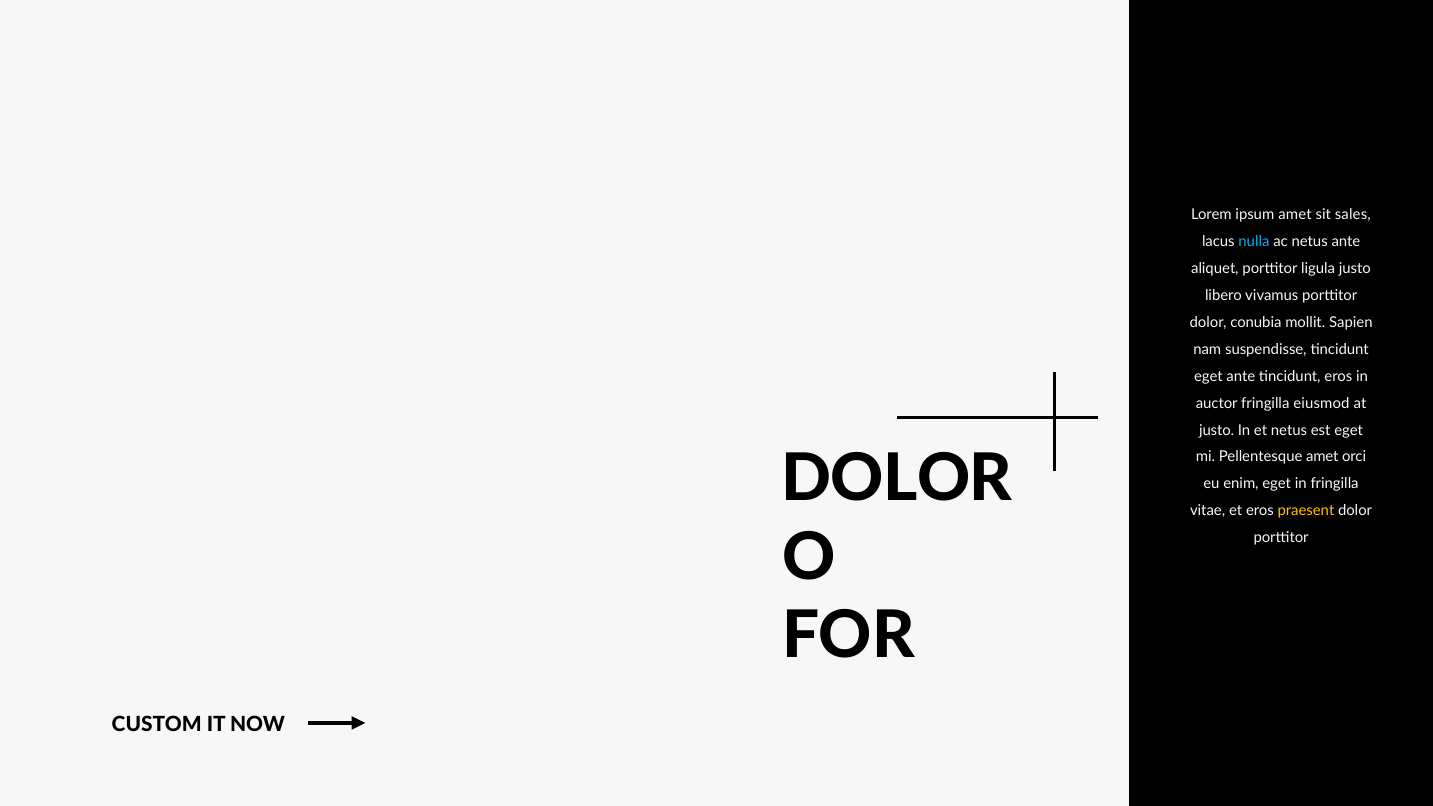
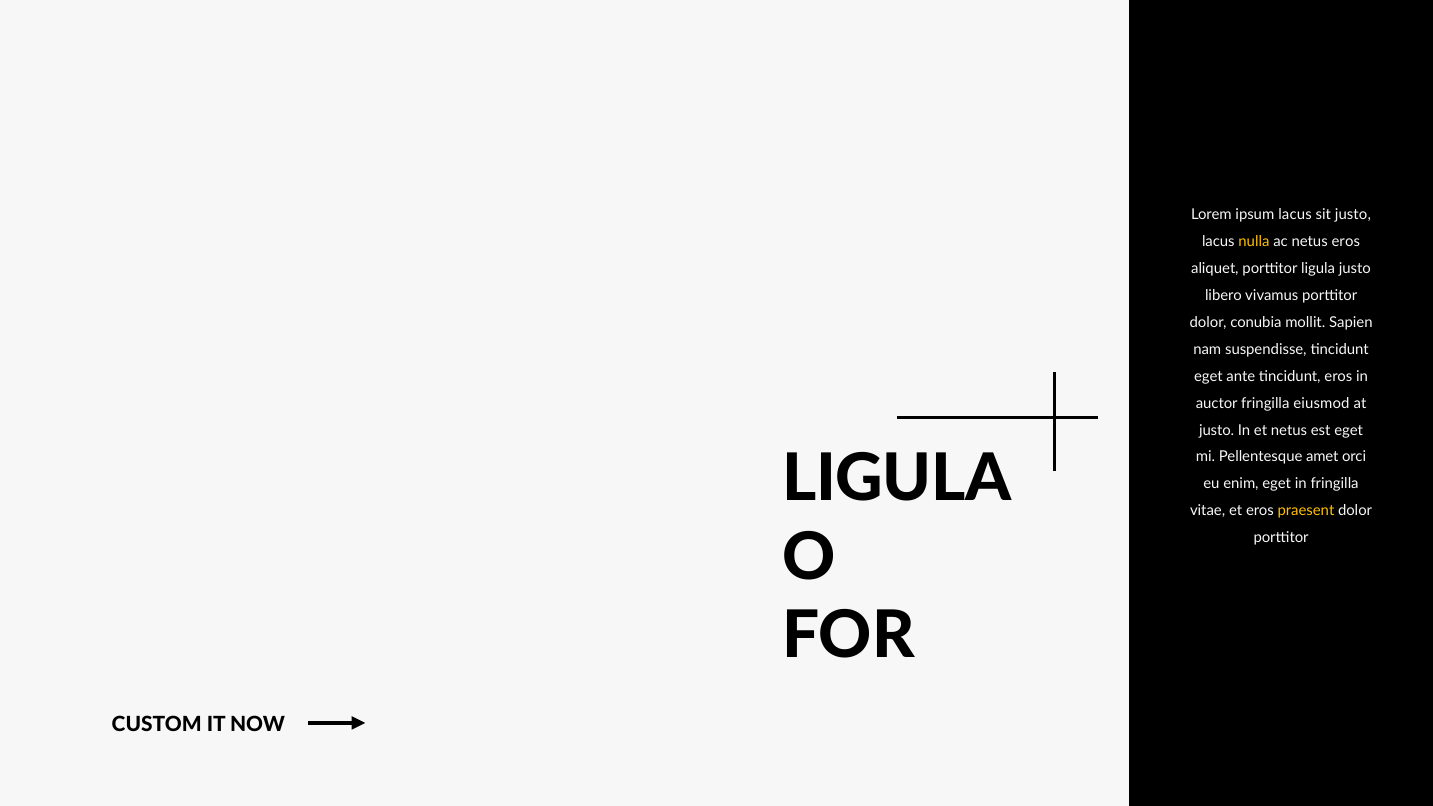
ipsum amet: amet -> lacus
sit sales: sales -> justo
nulla colour: light blue -> yellow
netus ante: ante -> eros
DOLOR at (897, 479): DOLOR -> LIGULA
